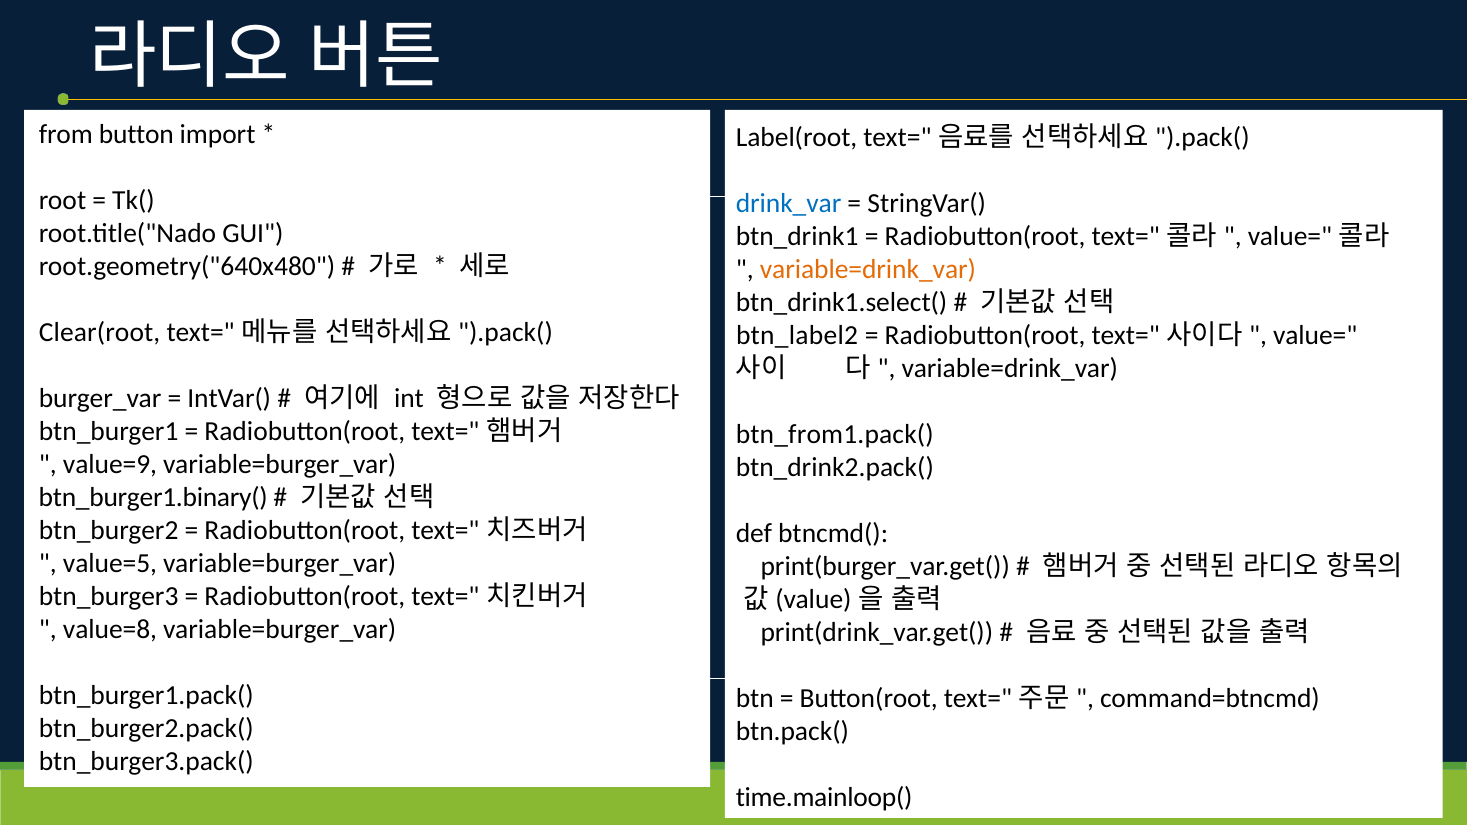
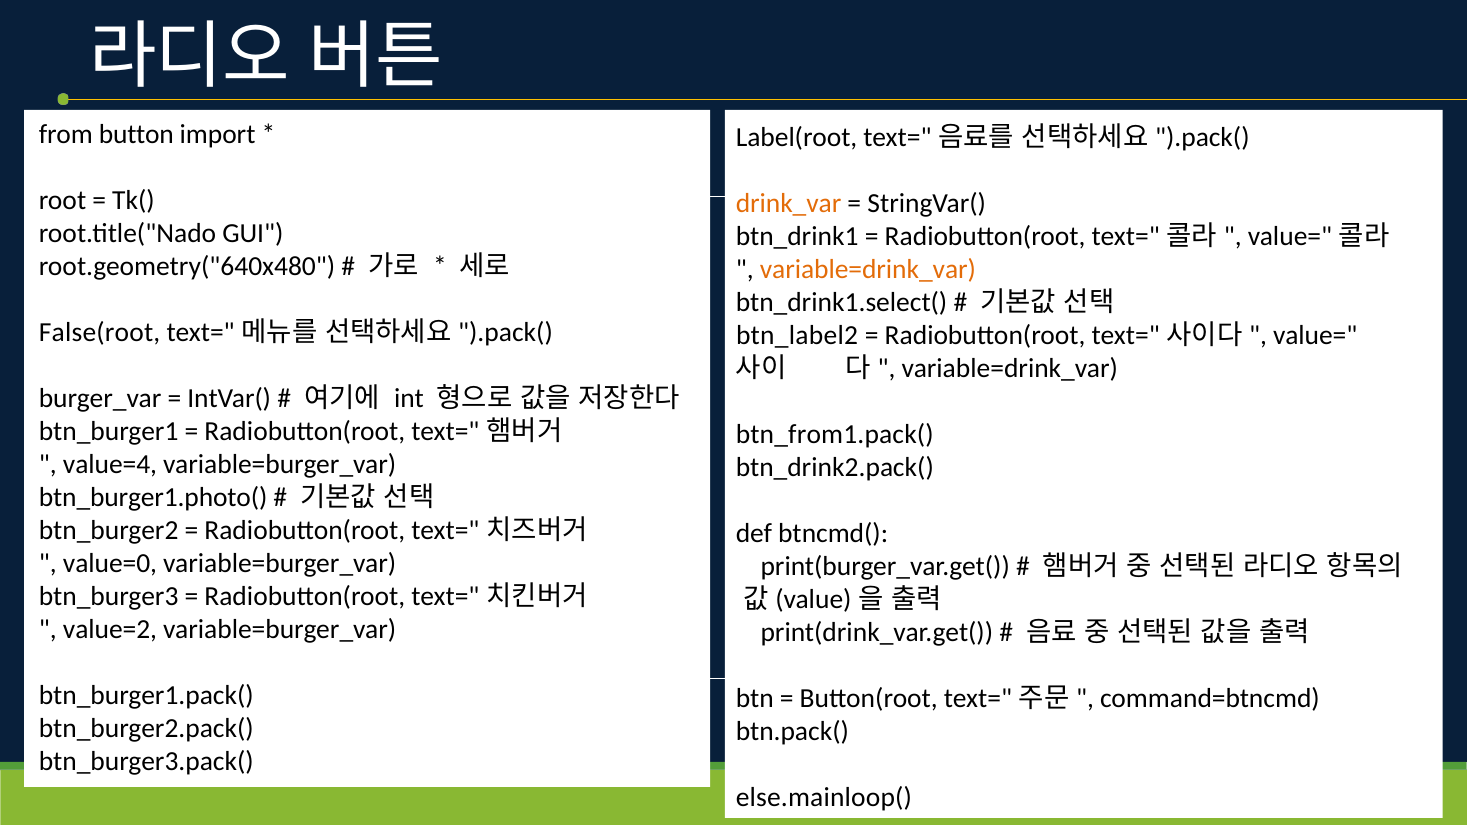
drink_var colour: blue -> orange
Clear(root: Clear(root -> False(root
value=9: value=9 -> value=4
btn_burger1.binary(: btn_burger1.binary( -> btn_burger1.photo(
value=5: value=5 -> value=0
value=8: value=8 -> value=2
time.mainloop(: time.mainloop( -> else.mainloop(
